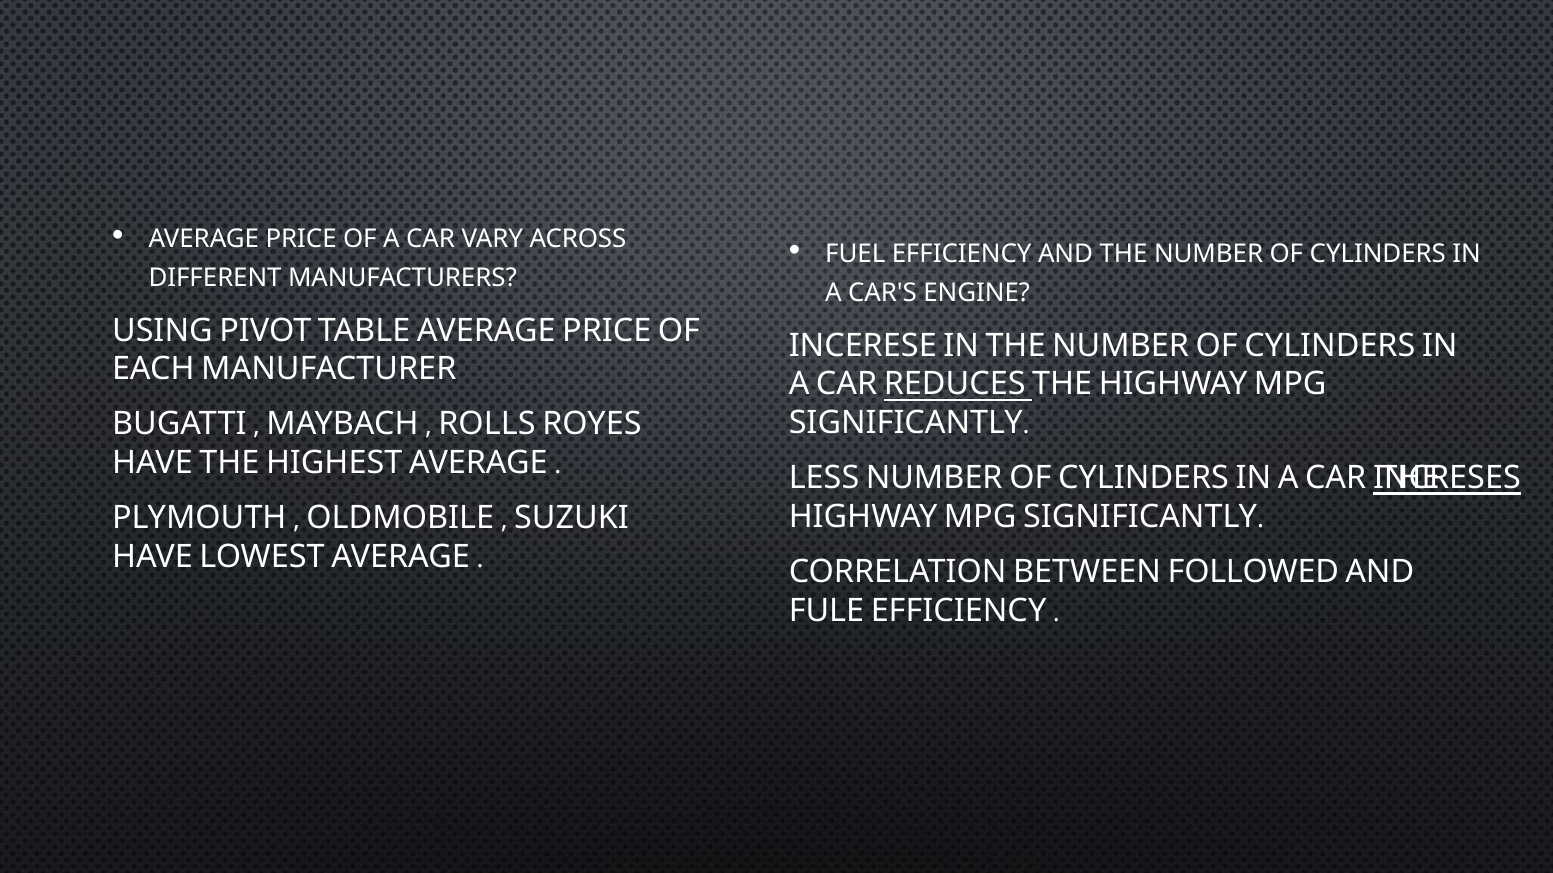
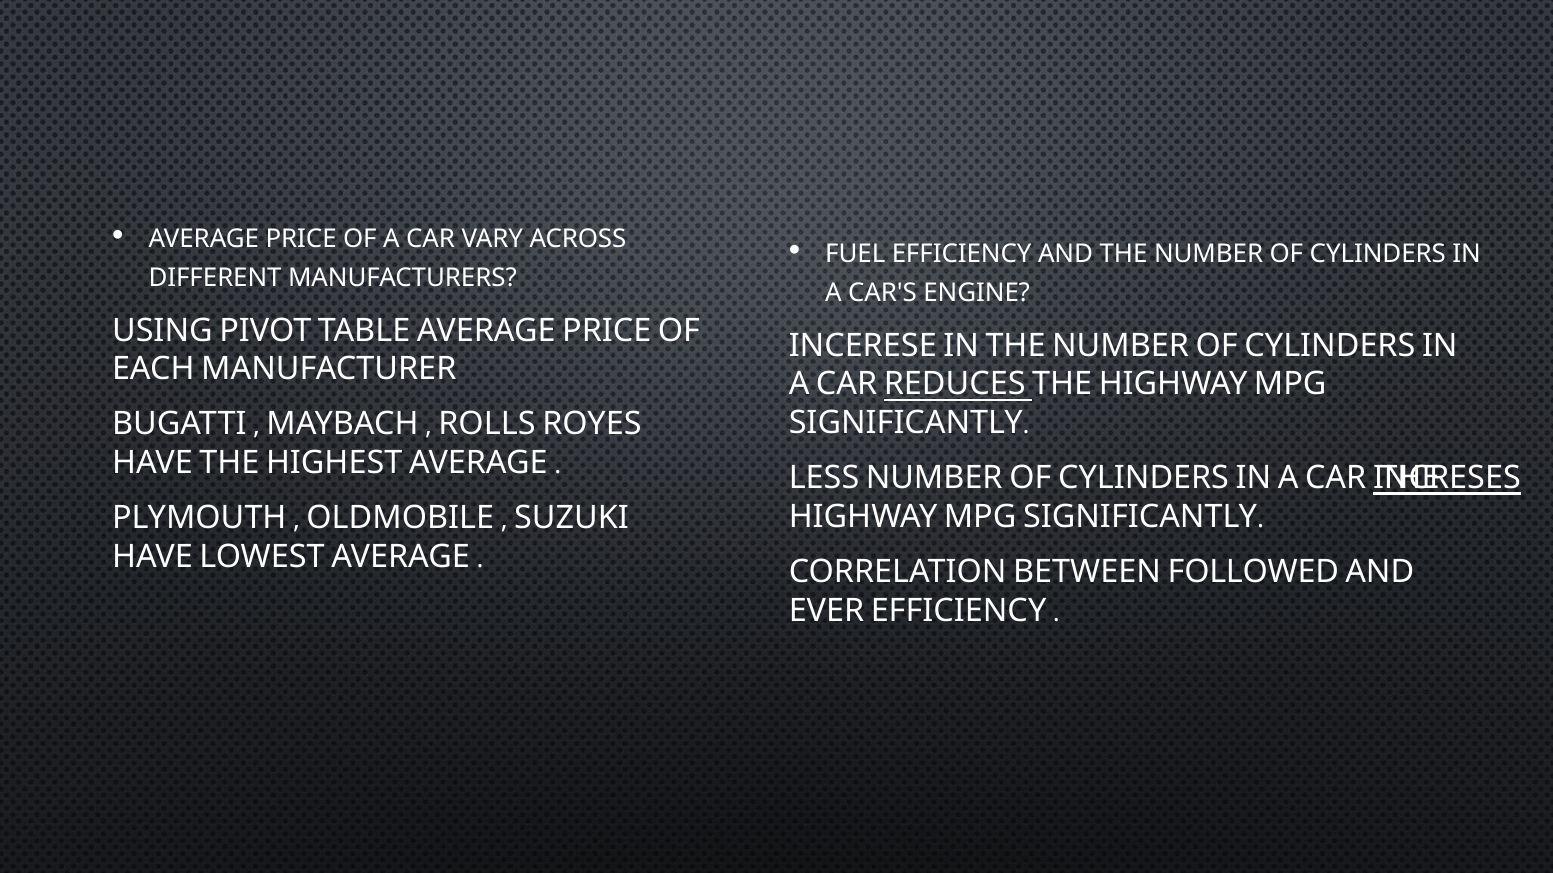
FULE: FULE -> EVER
